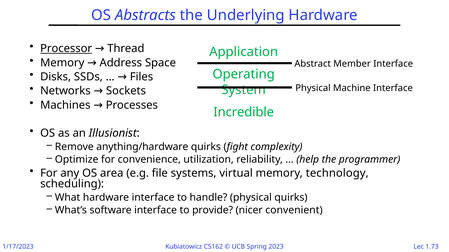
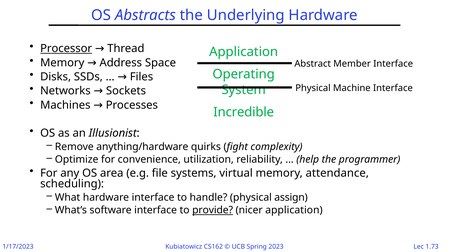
technology: technology -> attendance
physical quirks: quirks -> assign
provide underline: none -> present
nicer convenient: convenient -> application
